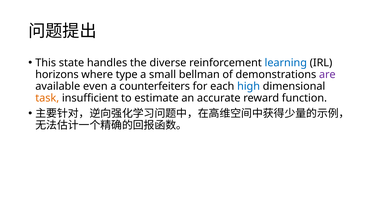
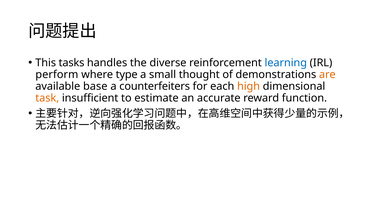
state: state -> tasks
horizons: horizons -> perform
bellman: bellman -> thought
are colour: purple -> orange
even: even -> base
high colour: blue -> orange
